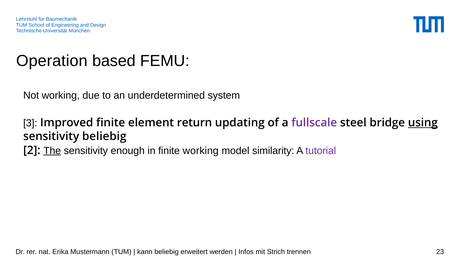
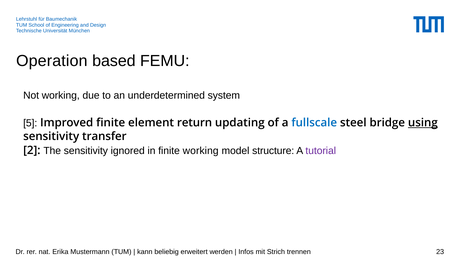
3: 3 -> 5
fullscale colour: purple -> blue
sensitivity beliebig: beliebig -> transfer
The underline: present -> none
enough: enough -> ignored
similarity: similarity -> structure
